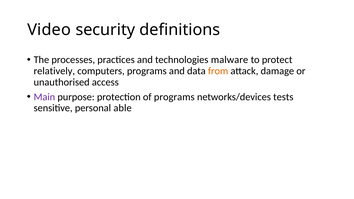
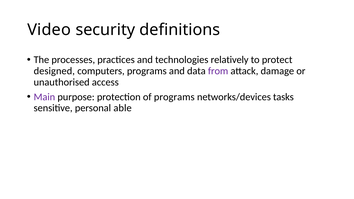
malware: malware -> relatively
relatively: relatively -> designed
from colour: orange -> purple
tests: tests -> tasks
